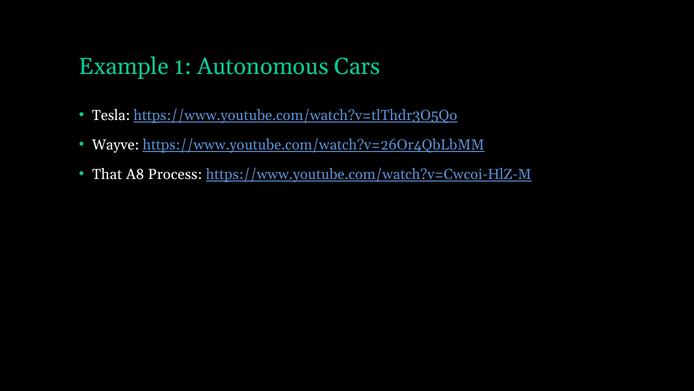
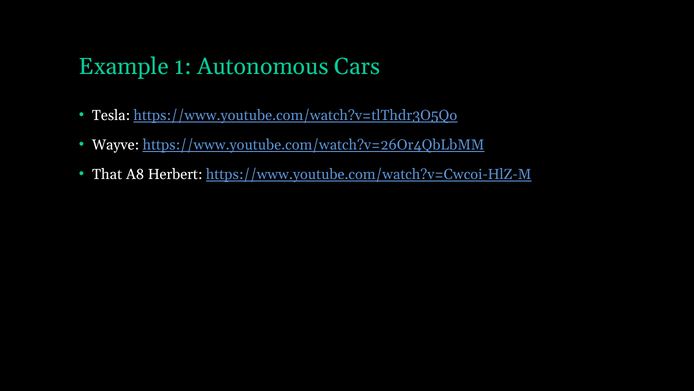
Process: Process -> Herbert
